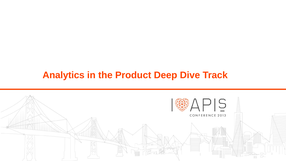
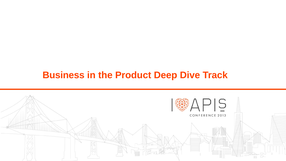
Analytics: Analytics -> Business
